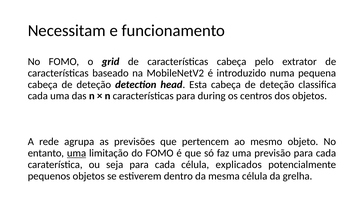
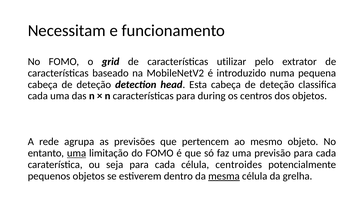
características cabeça: cabeça -> utilizar
explicados: explicados -> centroides
mesma underline: none -> present
